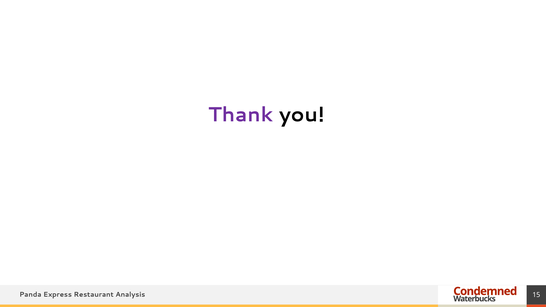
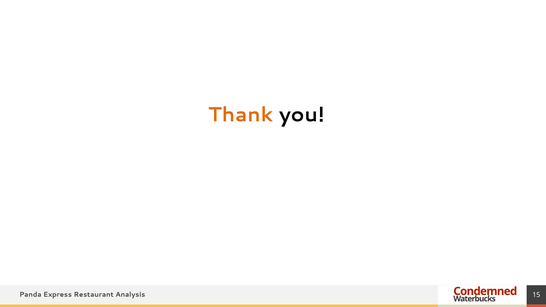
Thank colour: purple -> orange
